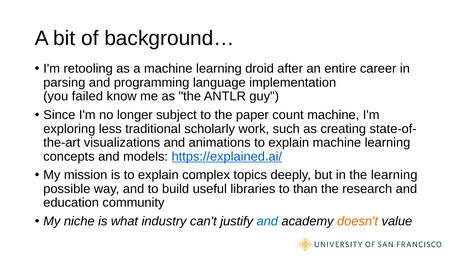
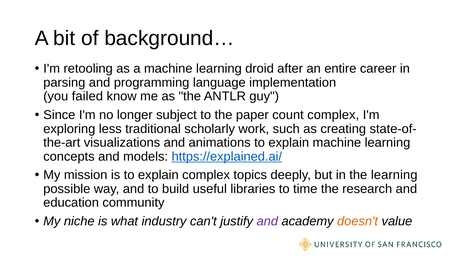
count machine: machine -> complex
than: than -> time
and at (267, 222) colour: blue -> purple
